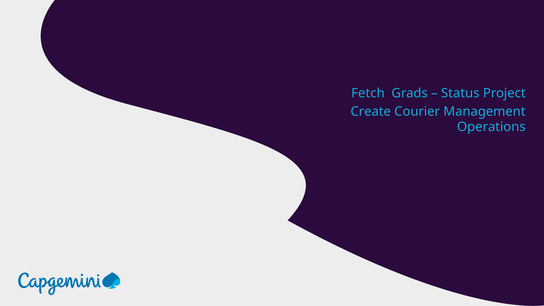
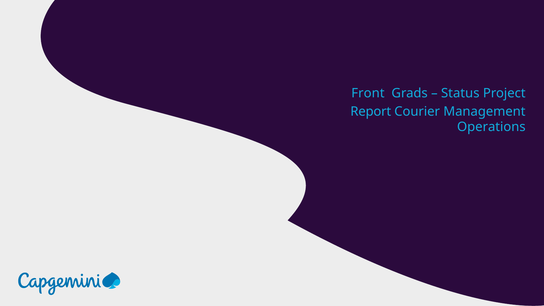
Fetch: Fetch -> Front
Create: Create -> Report
